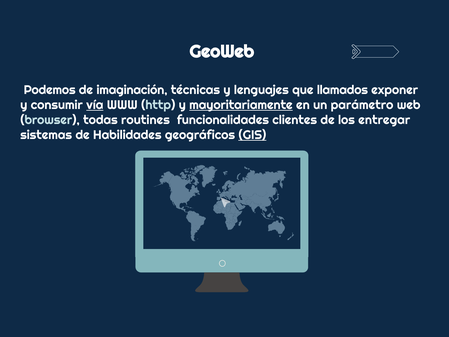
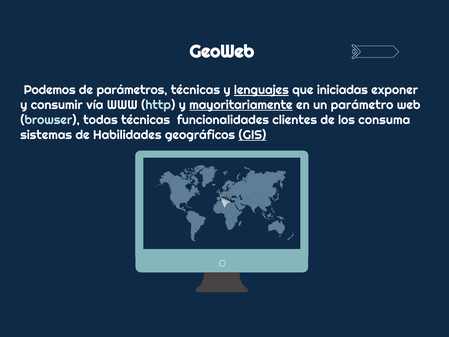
imaginación: imaginación -> parámetros
lenguajes underline: none -> present
llamados: llamados -> iniciadas
vía underline: present -> none
todas routines: routines -> técnicas
entregar: entregar -> consuma
